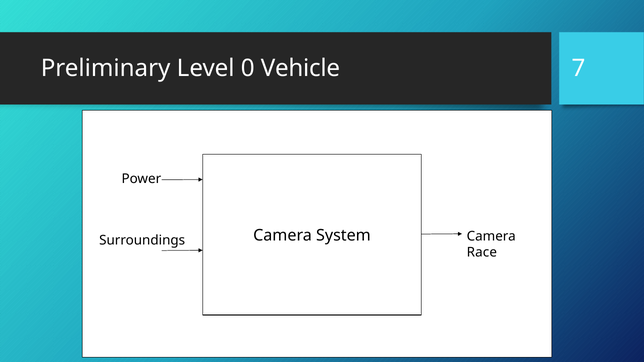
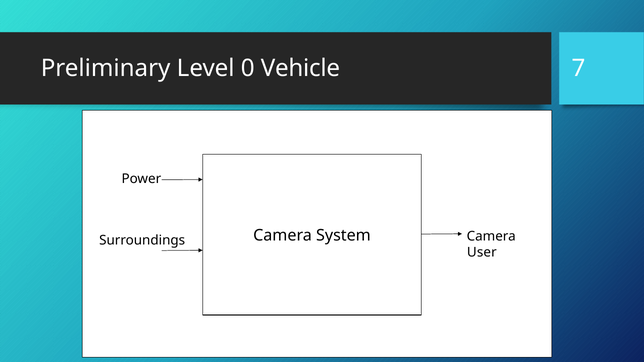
Race: Race -> User
